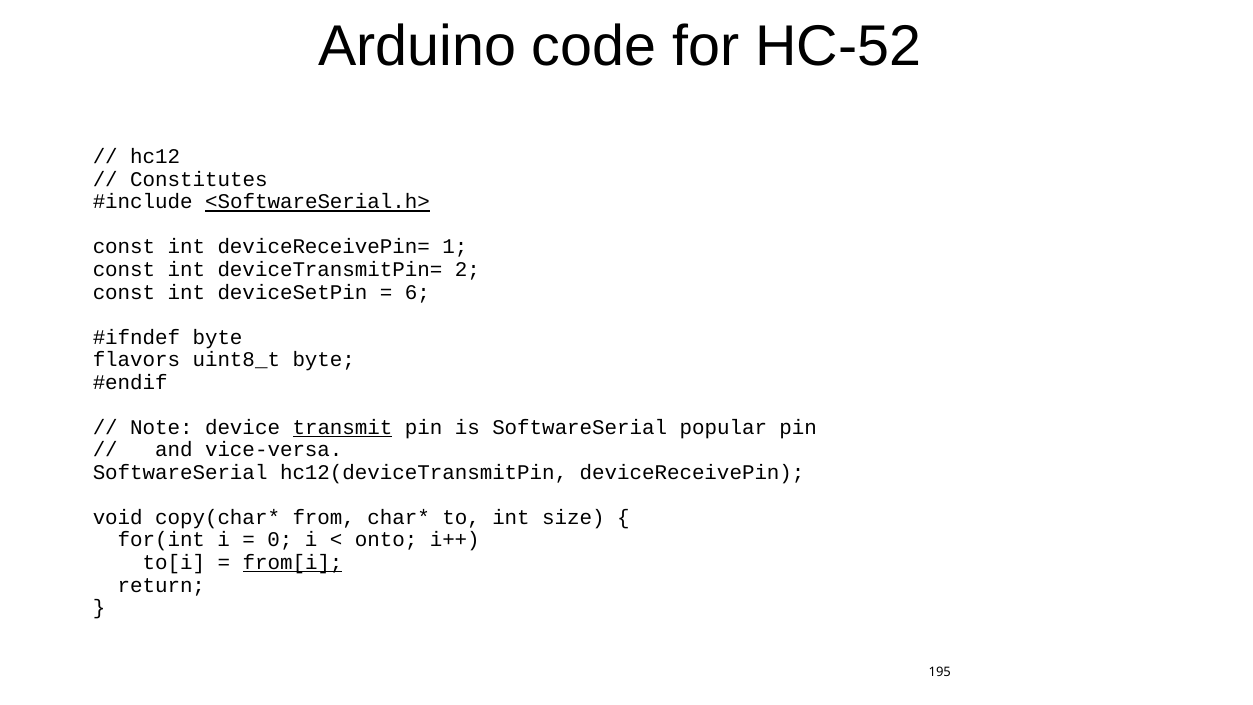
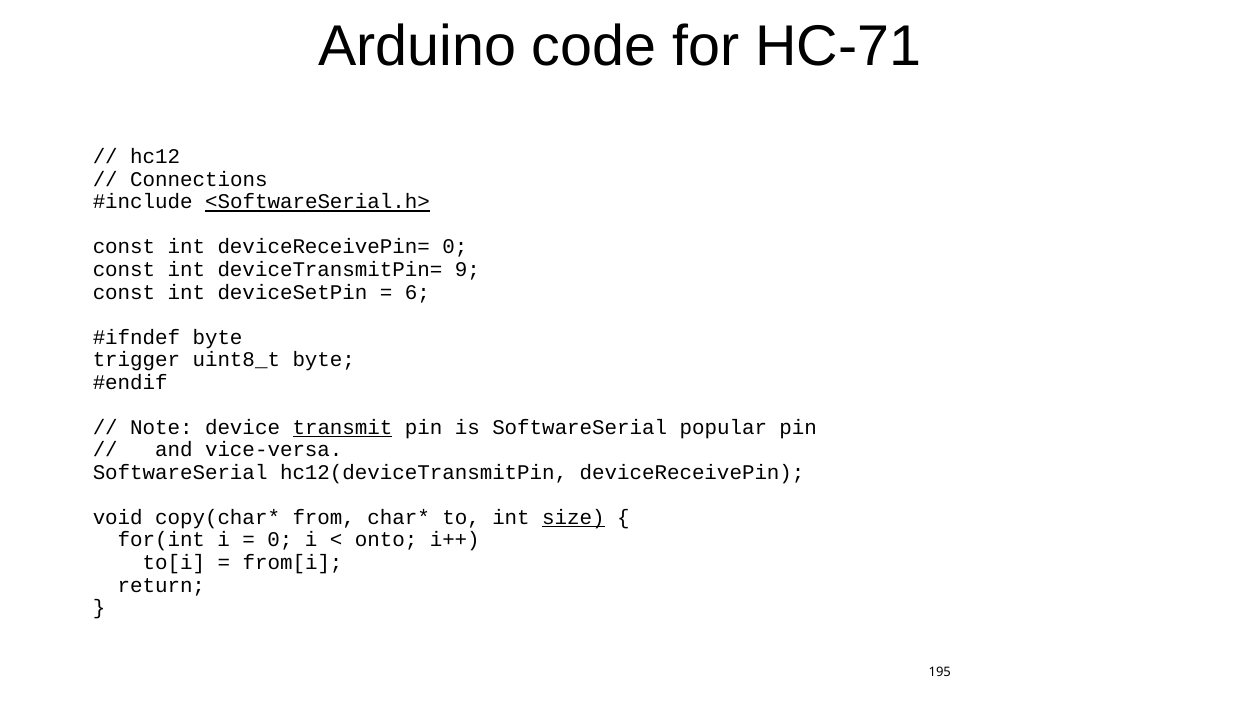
HC-52: HC-52 -> HC-71
Constitutes: Constitutes -> Connections
deviceReceivePin= 1: 1 -> 0
2: 2 -> 9
flavors: flavors -> trigger
size underline: none -> present
from[i underline: present -> none
